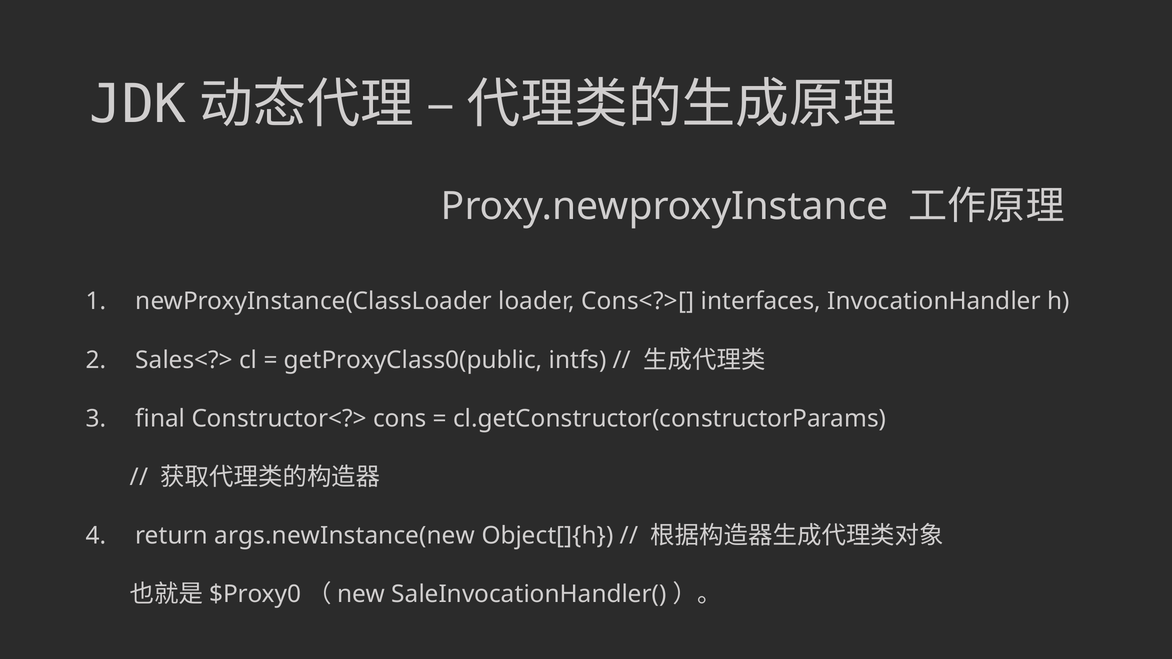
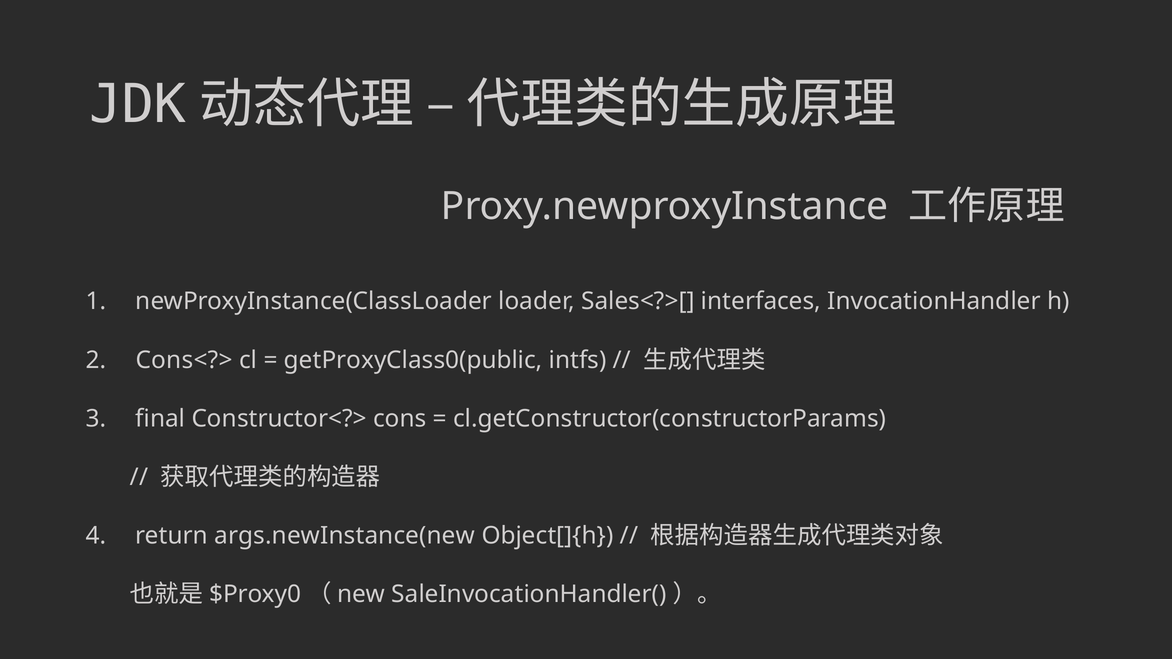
Cons<?>[: Cons<?>[ -> Sales<?>[
Sales<?>: Sales<?> -> Cons<?>
